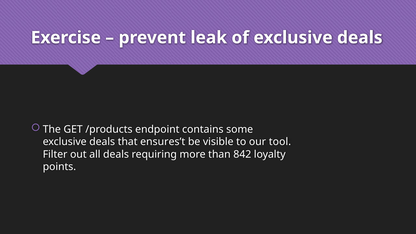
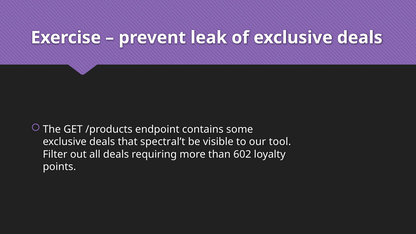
ensures’t: ensures’t -> spectral’t
842: 842 -> 602
